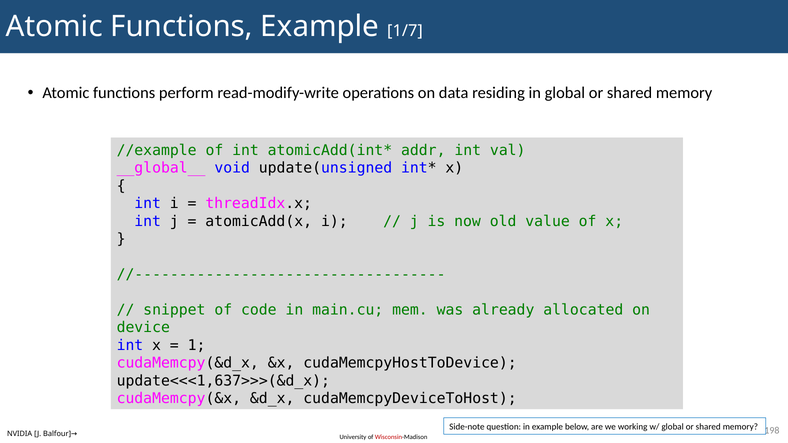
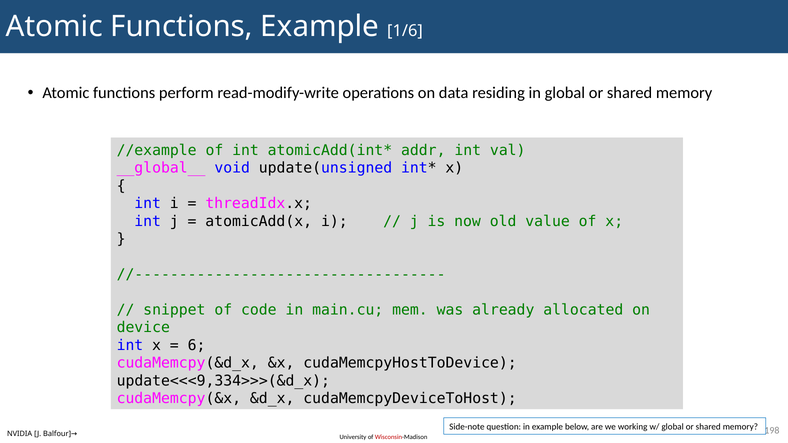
1/7: 1/7 -> 1/6
1: 1 -> 6
update<<<1,637>>>(&d_x: update<<<1,637>>>(&d_x -> update<<<9,334>>>(&d_x
